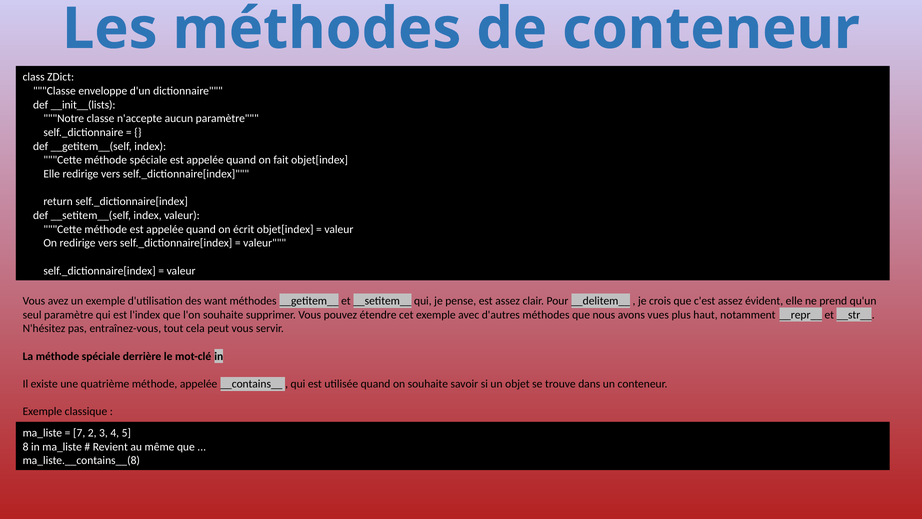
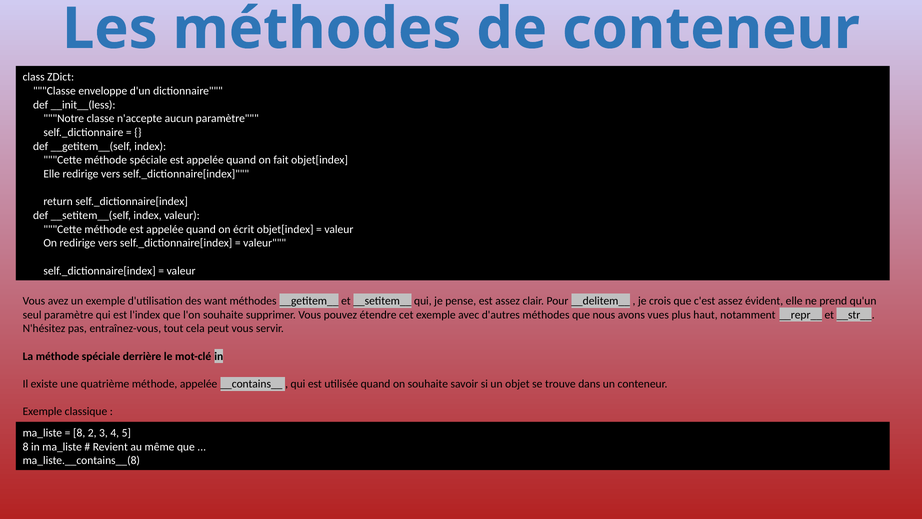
__init__(lists: __init__(lists -> __init__(less
7 at (79, 433): 7 -> 8
